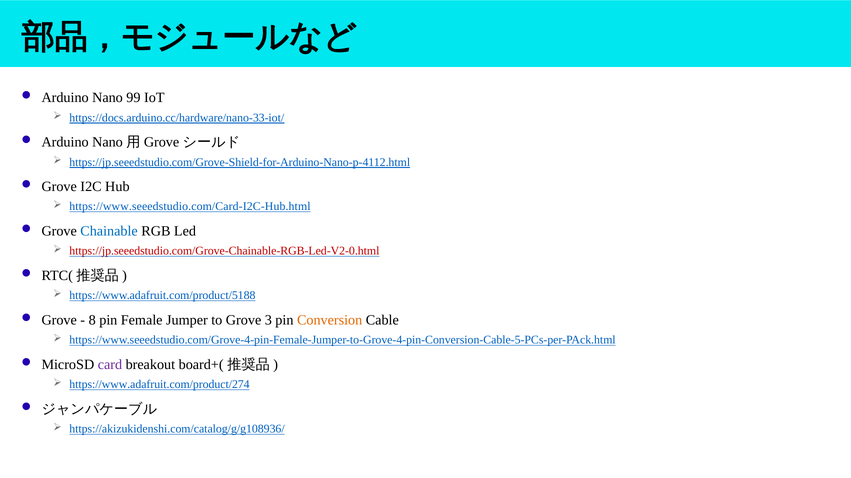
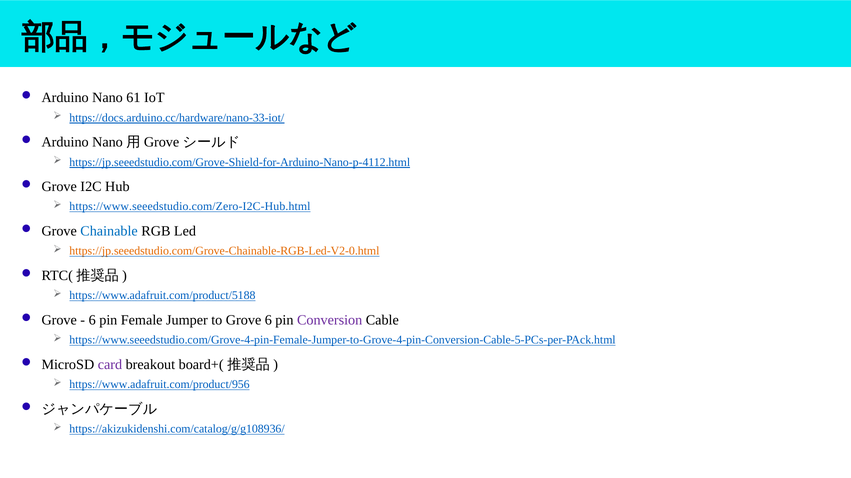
99: 99 -> 61
https://www.seeedstudio.com/Card-I2C-Hub.html: https://www.seeedstudio.com/Card-I2C-Hub.html -> https://www.seeedstudio.com/Zero-I2C-Hub.html
https://jp.seeedstudio.com/Grove-Chainable-RGB-Led-V2-0.html colour: red -> orange
8 at (92, 321): 8 -> 6
Grove 3: 3 -> 6
Conversion colour: orange -> purple
https://www.adafruit.com/product/274: https://www.adafruit.com/product/274 -> https://www.adafruit.com/product/956
